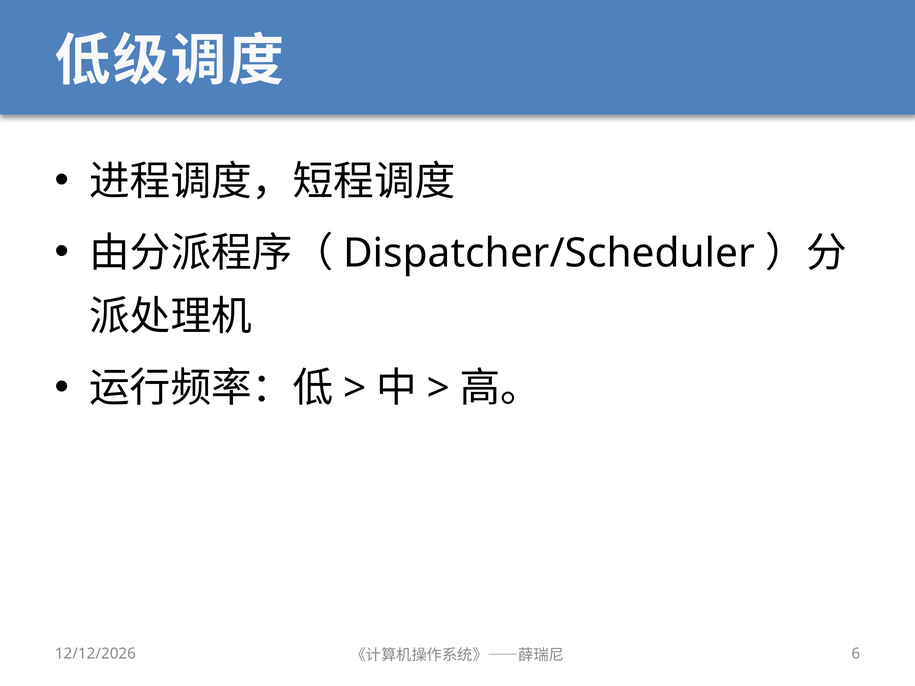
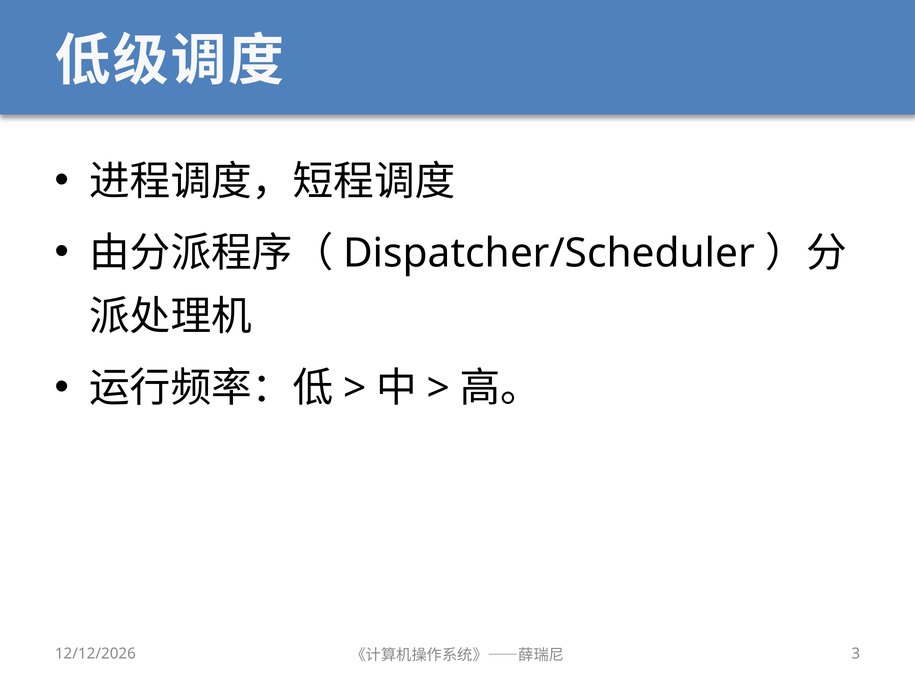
6: 6 -> 3
